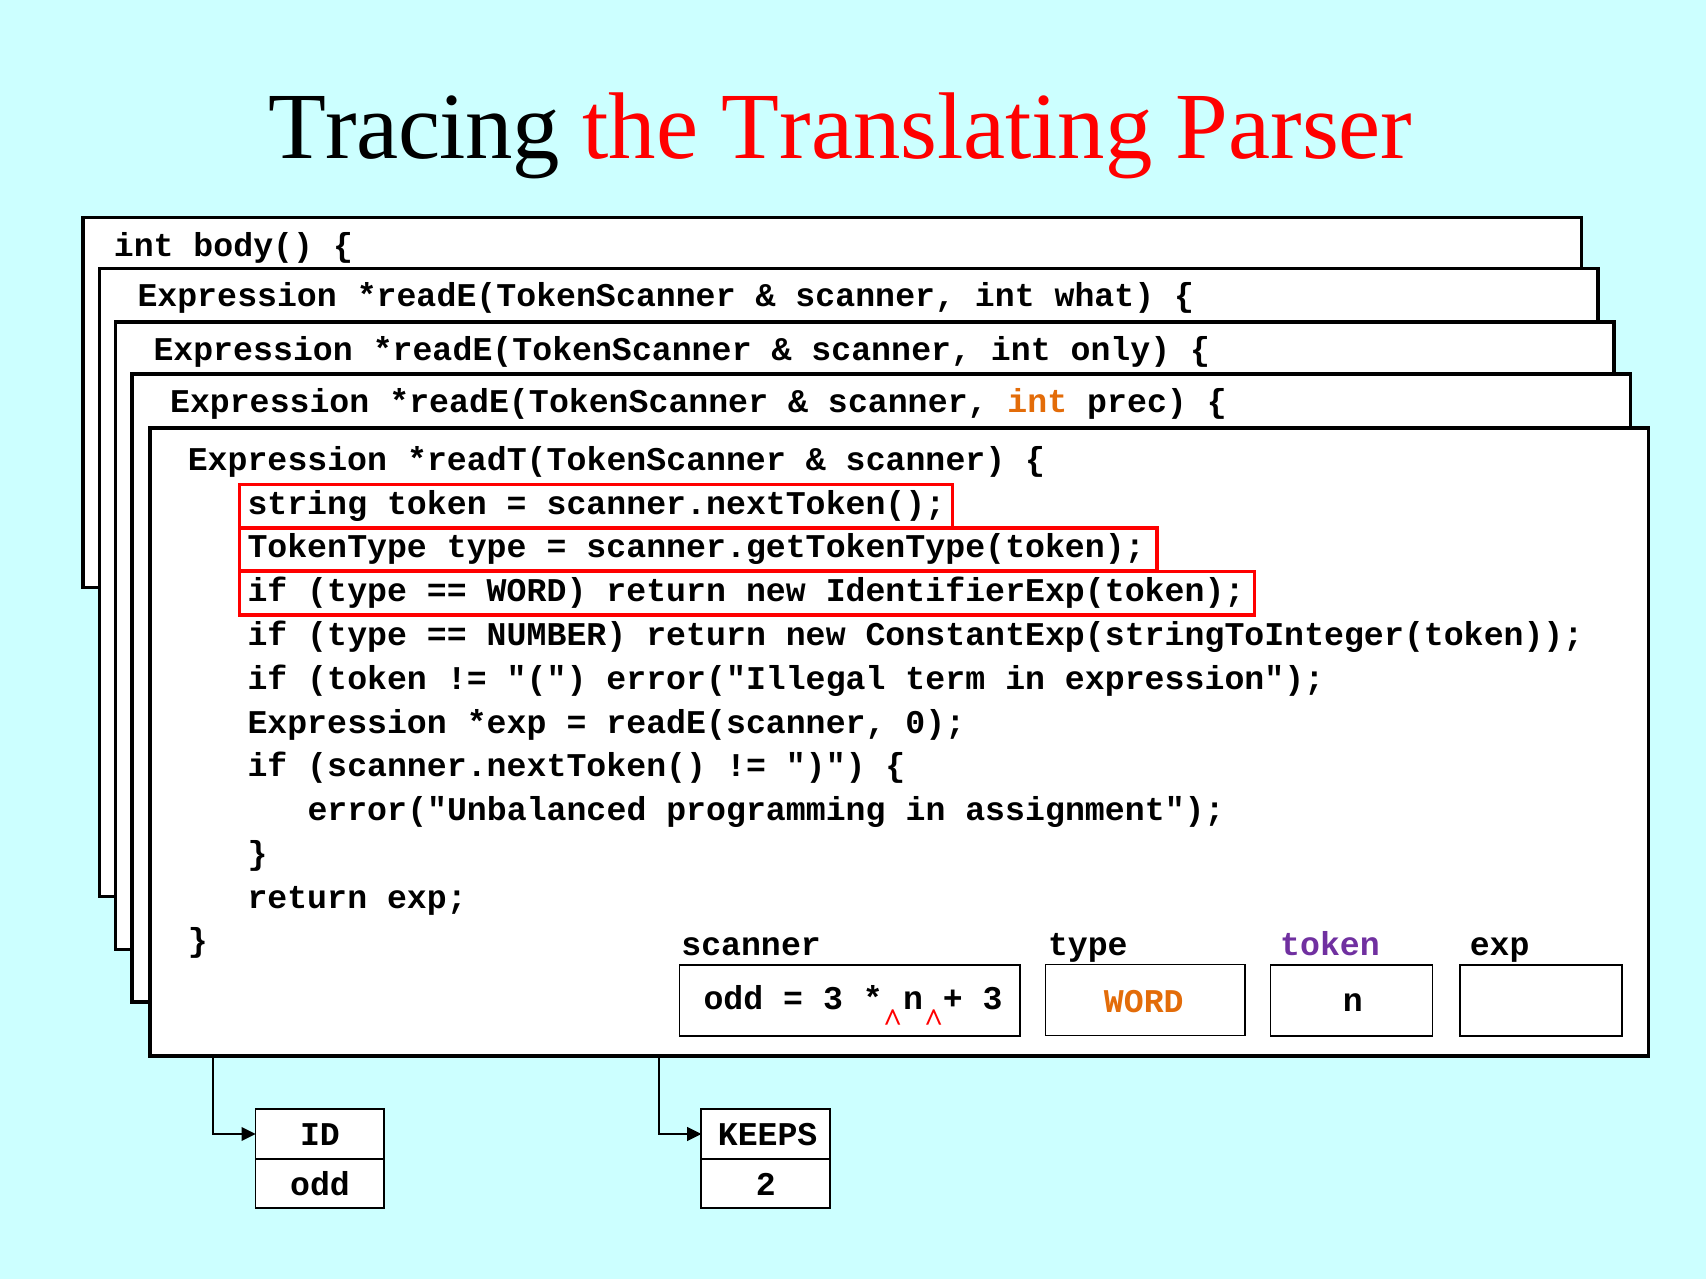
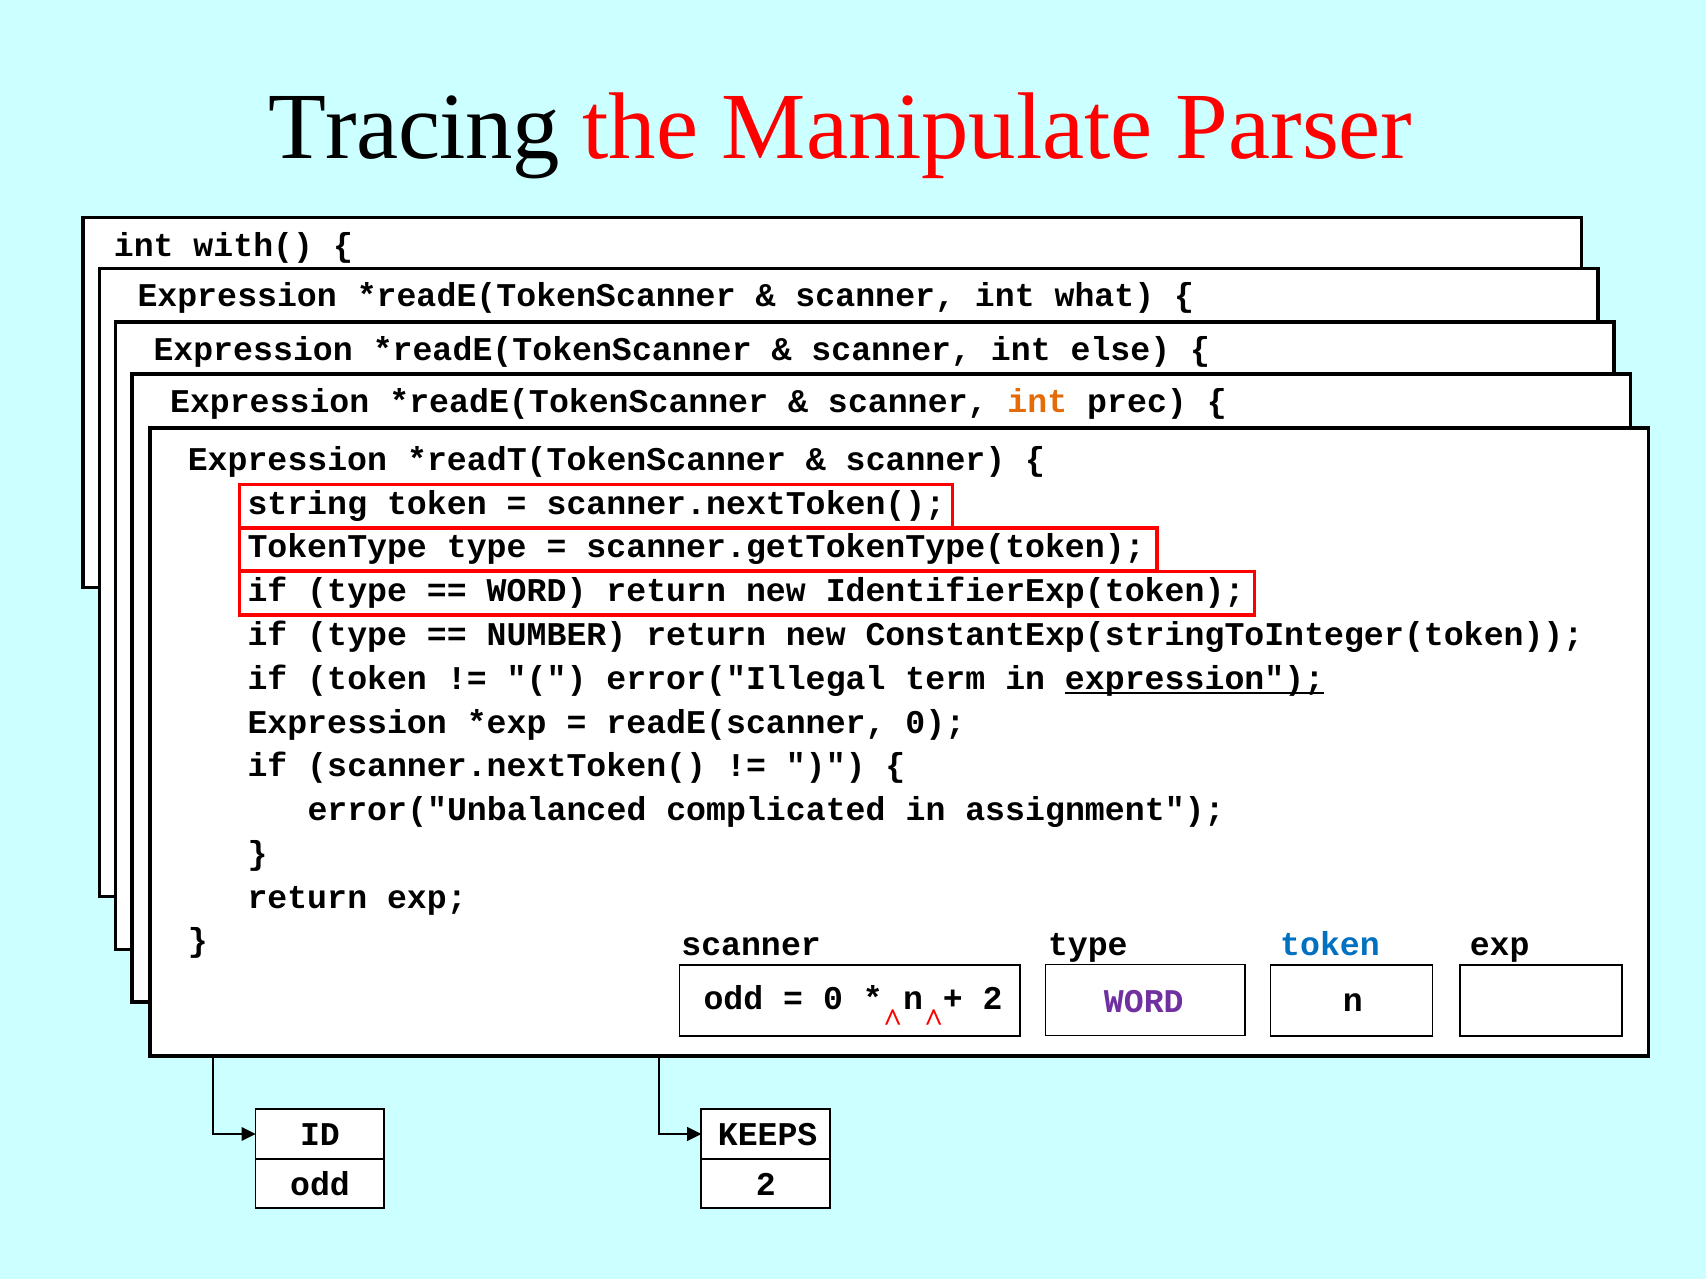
Translating: Translating -> Manipulate
body(: body( -> with(
only: only -> else
expression at (1195, 679) underline: none -> present
programming: programming -> complicated
token at (1330, 944) colour: purple -> blue
3 at (833, 999): 3 -> 0
3 at (993, 999): 3 -> 2
WORD at (1144, 1002) colour: orange -> purple
